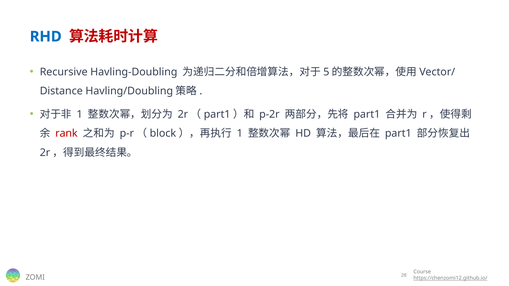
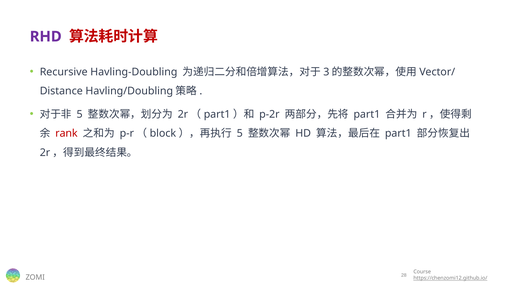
RHD colour: blue -> purple
5: 5 -> 3
1 at (80, 114): 1 -> 5
1 at (240, 134): 1 -> 5
